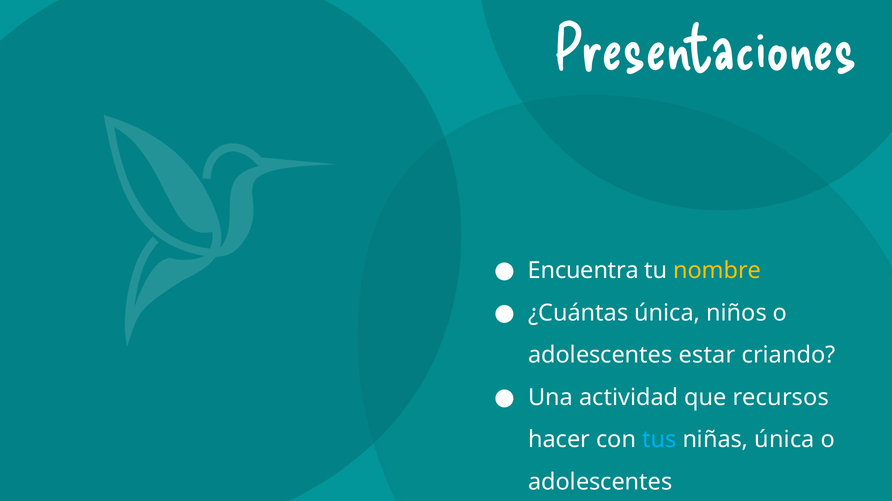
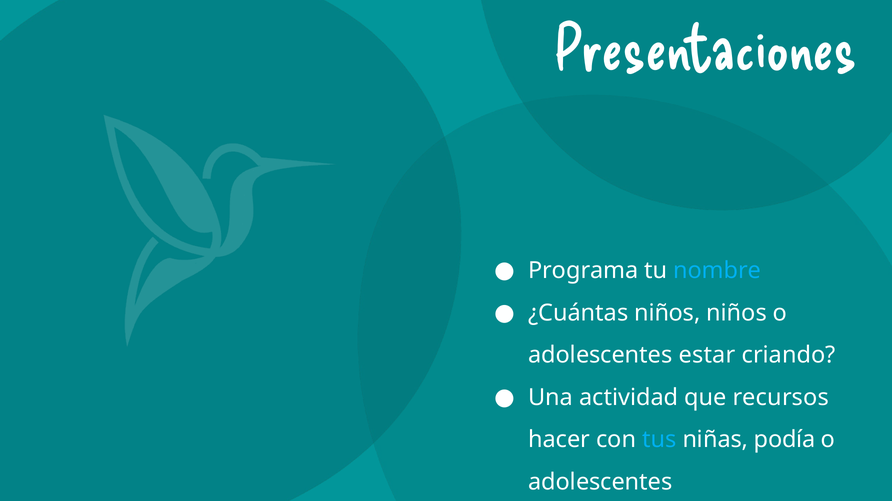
Encuentra: Encuentra -> Programa
nombre colour: yellow -> light blue
¿Cuántas única: única -> niños
niñas única: única -> podía
